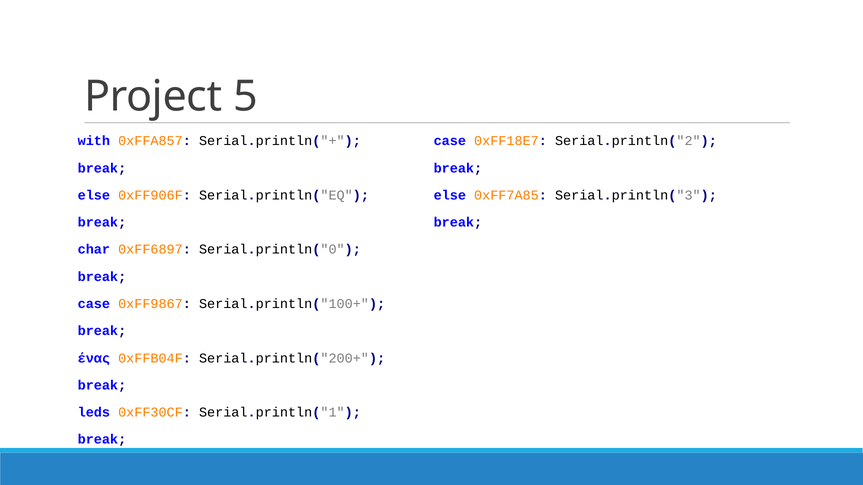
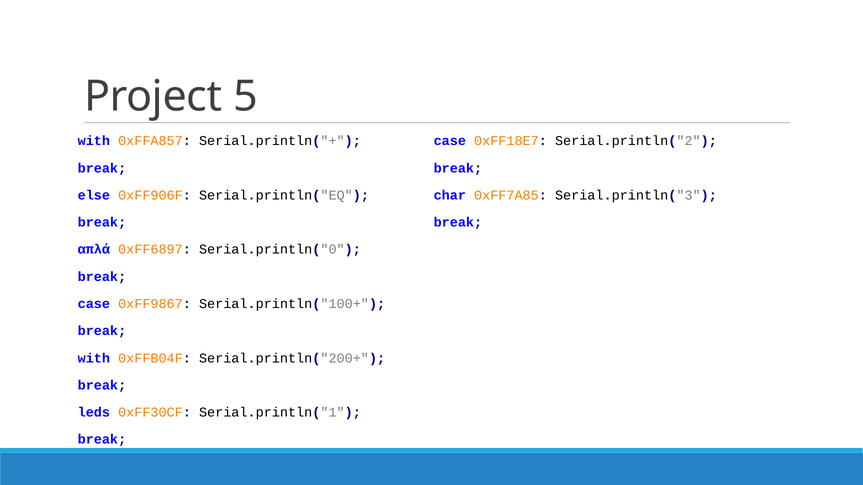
else at (450, 195): else -> char
char: char -> απλά
ένας at (94, 358): ένας -> with
